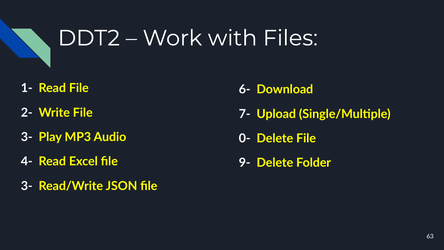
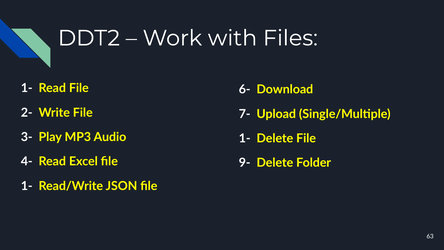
0- at (245, 138): 0- -> 1-
3- at (27, 186): 3- -> 1-
